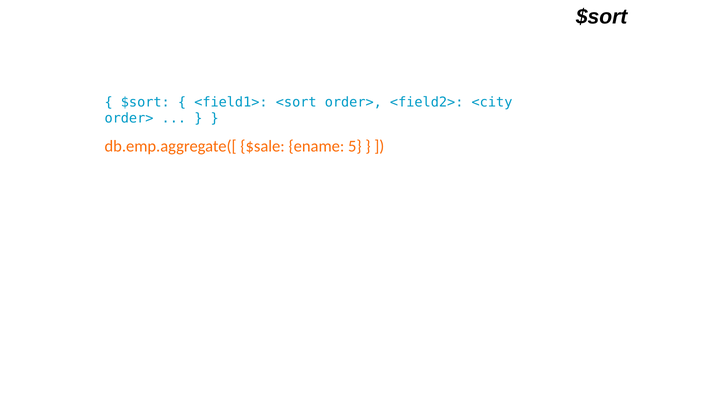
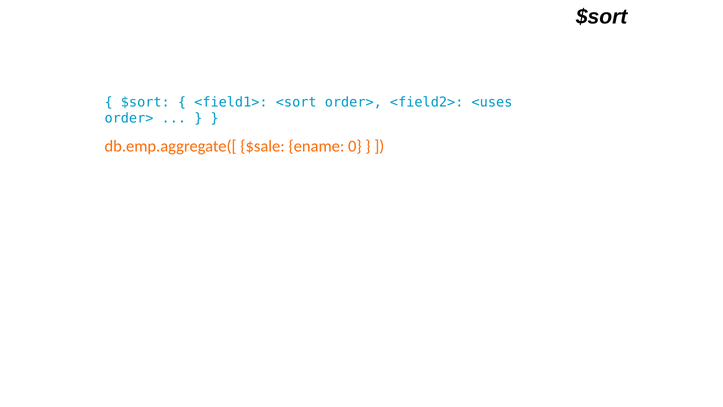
<city: <city -> <uses
5: 5 -> 0
